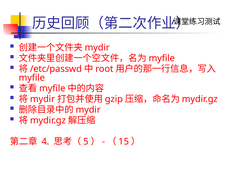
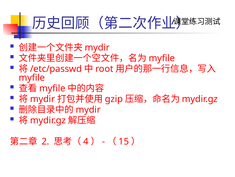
4: 4 -> 2
5: 5 -> 4
